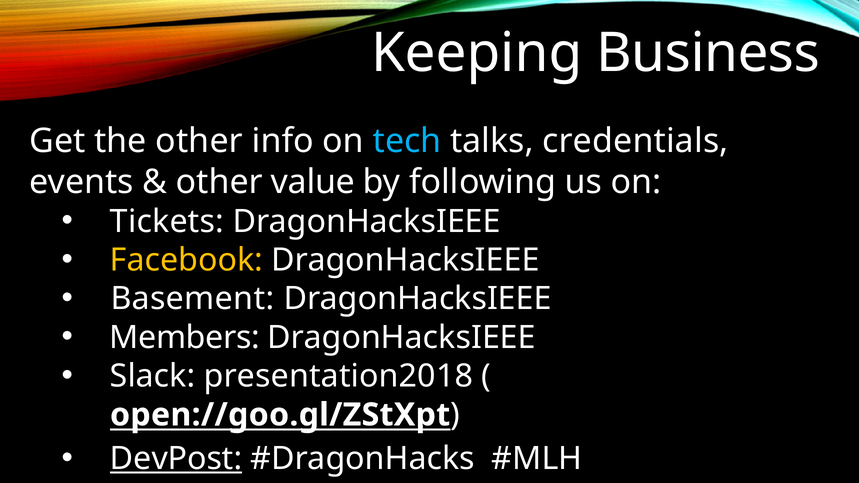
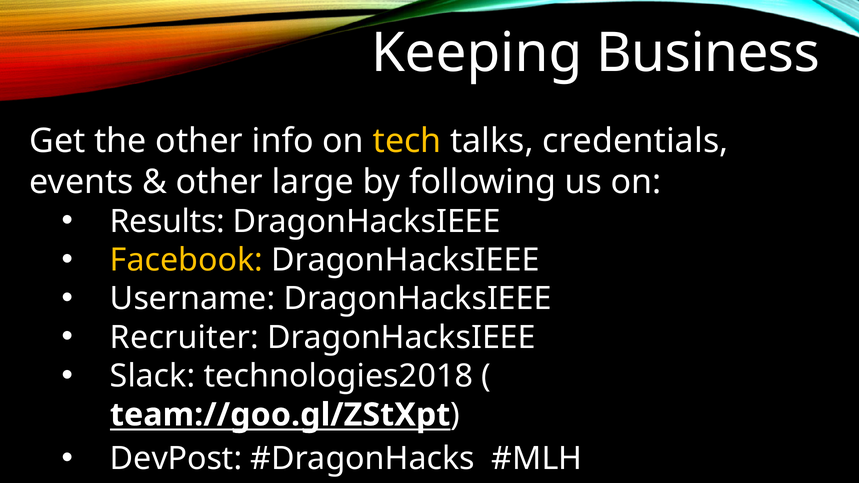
tech colour: light blue -> yellow
value: value -> large
Tickets: Tickets -> Results
Basement: Basement -> Username
Members: Members -> Recruiter
presentation2018: presentation2018 -> technologies2018
open://goo.gl/ZStXpt: open://goo.gl/ZStXpt -> team://goo.gl/ZStXpt
DevPost underline: present -> none
